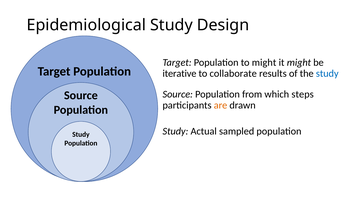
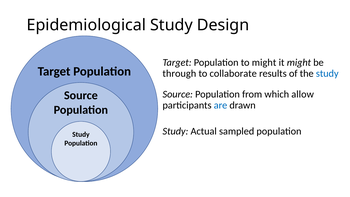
iterative: iterative -> through
steps: steps -> allow
are colour: orange -> blue
